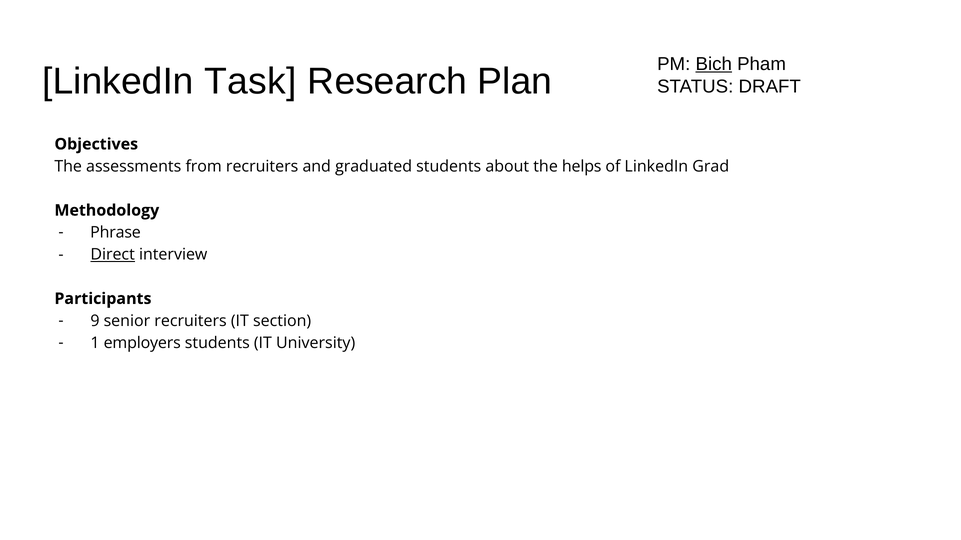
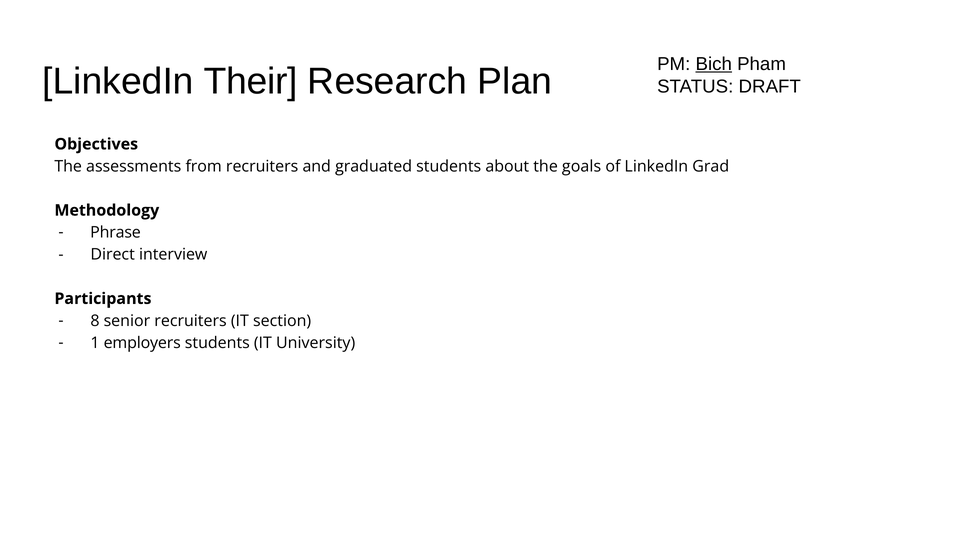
Task: Task -> Their
helps: helps -> goals
Direct underline: present -> none
9: 9 -> 8
